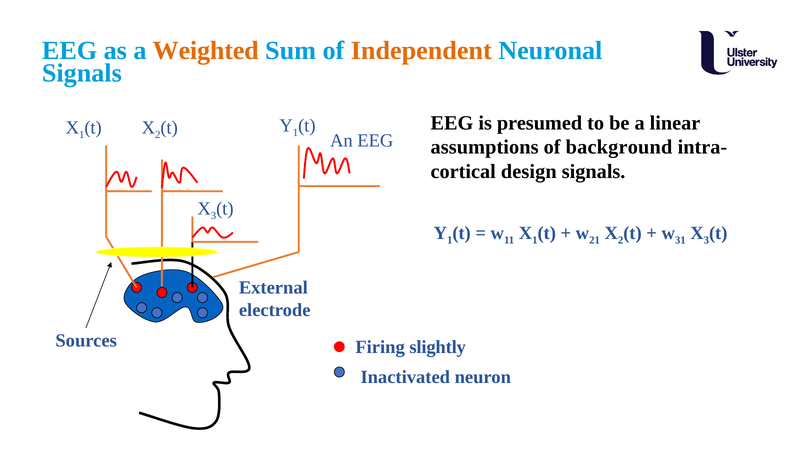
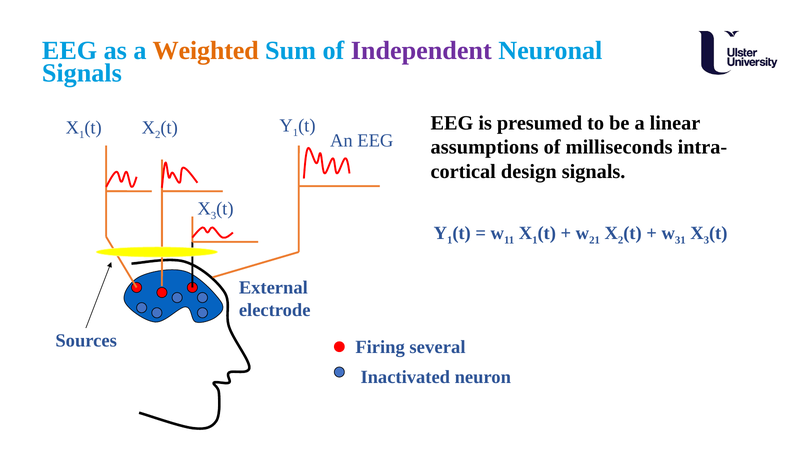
Independent colour: orange -> purple
background: background -> milliseconds
slightly: slightly -> several
